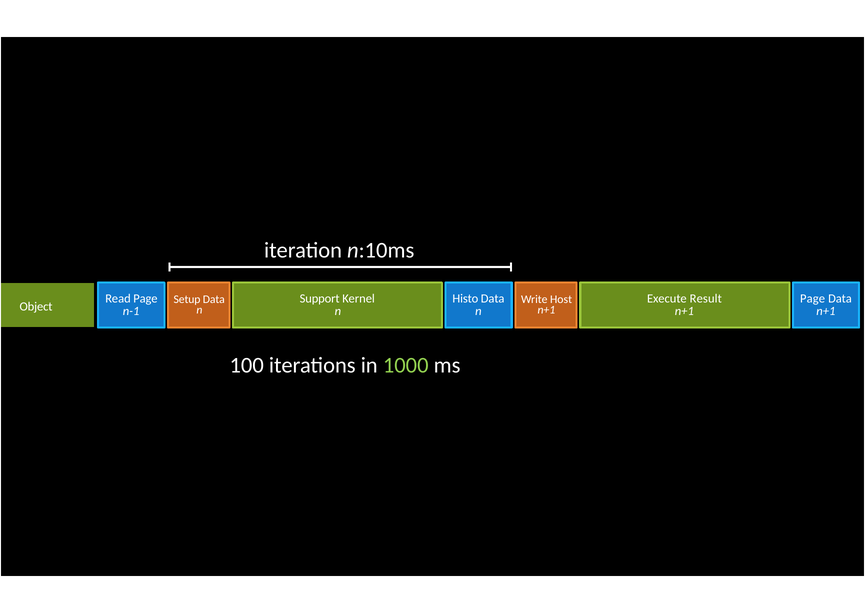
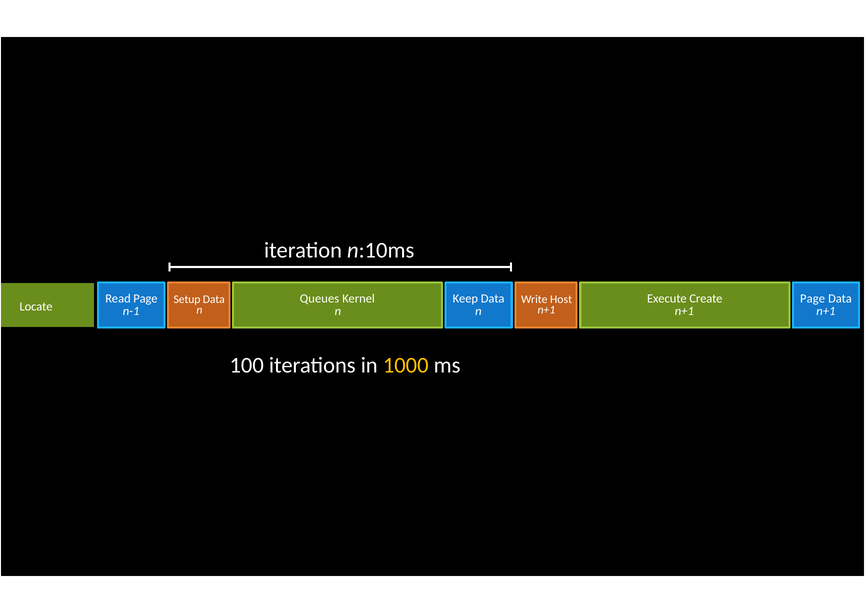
Support: Support -> Queues
Histo: Histo -> Keep
Result: Result -> Create
Object: Object -> Locate
1000 colour: light green -> yellow
